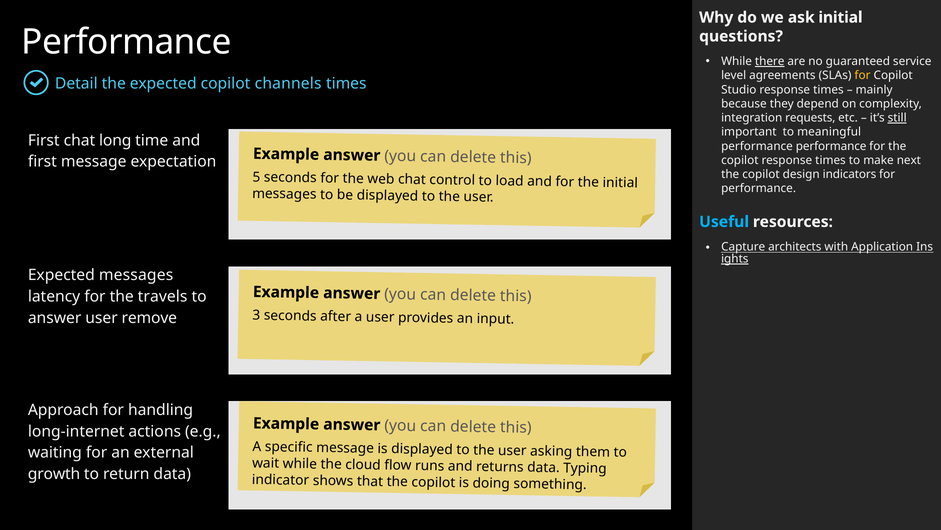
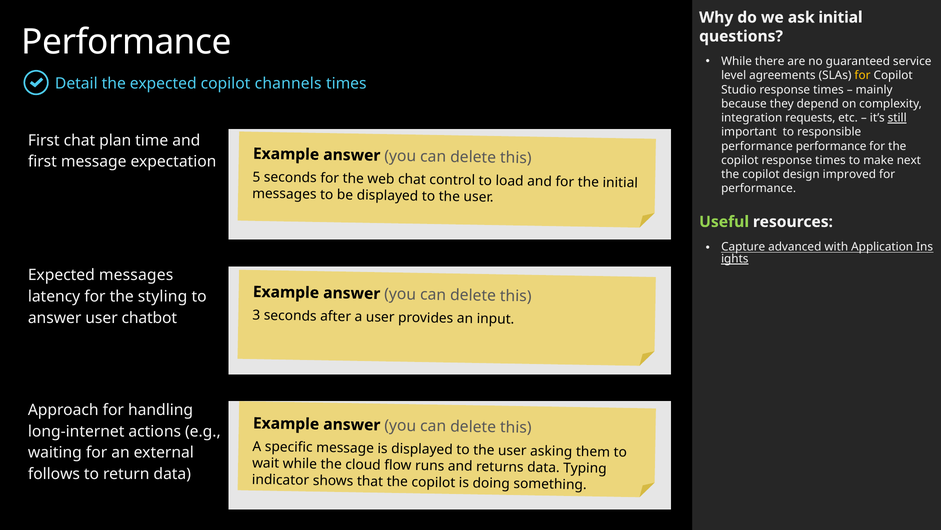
there underline: present -> none
meaningful: meaningful -> responsible
long: long -> plan
indicators: indicators -> improved
Useful colour: light blue -> light green
architects: architects -> advanced
travels: travels -> styling
remove: remove -> chatbot
growth: growth -> follows
